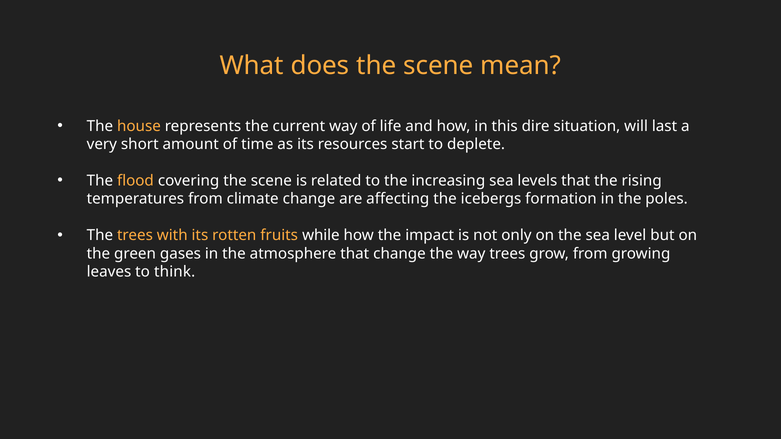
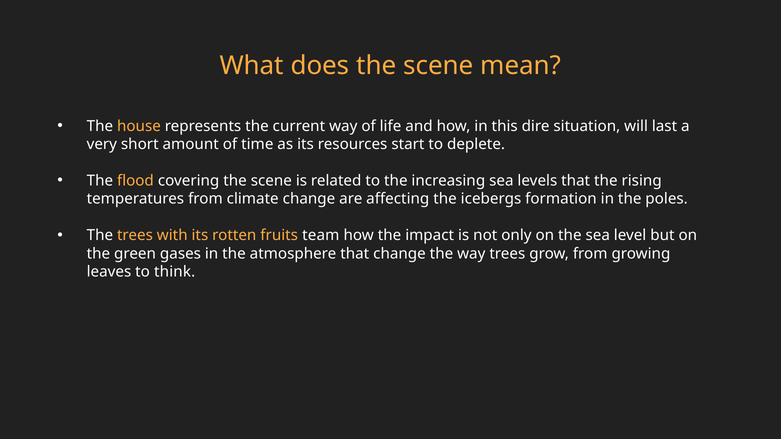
while: while -> team
